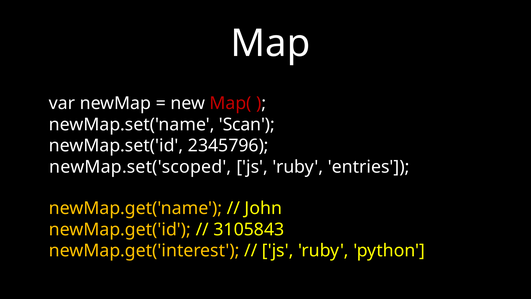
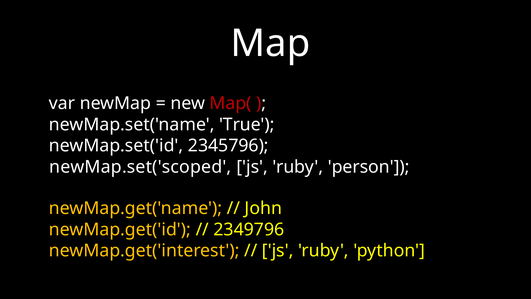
Scan: Scan -> True
entries: entries -> person
3105843: 3105843 -> 2349796
